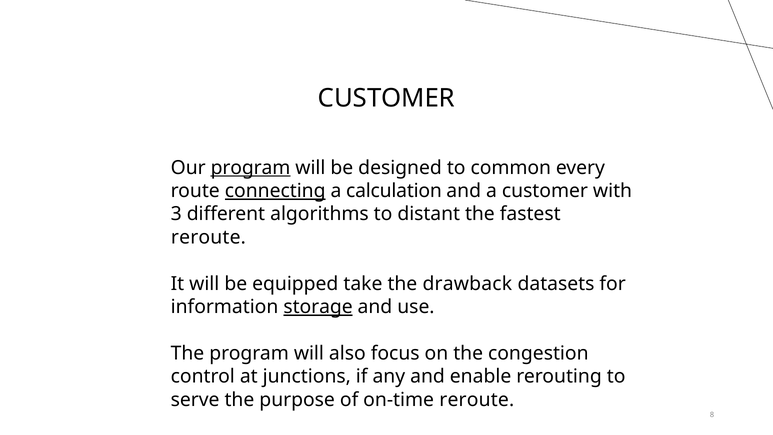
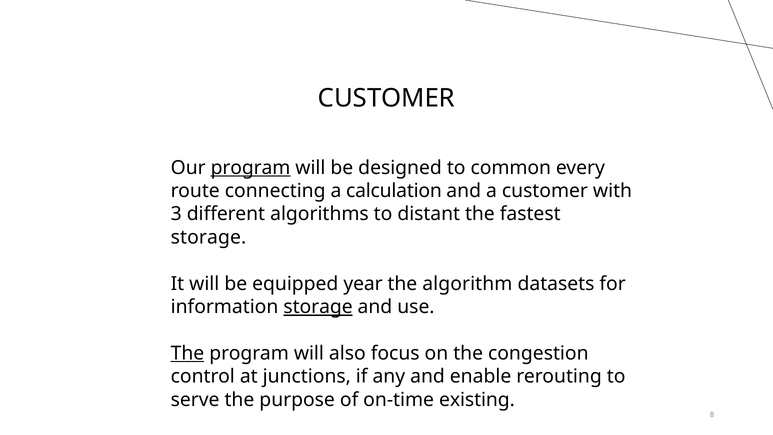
connecting underline: present -> none
reroute at (208, 237): reroute -> storage
take: take -> year
drawback: drawback -> algorithm
The at (187, 353) underline: none -> present
on-time reroute: reroute -> existing
